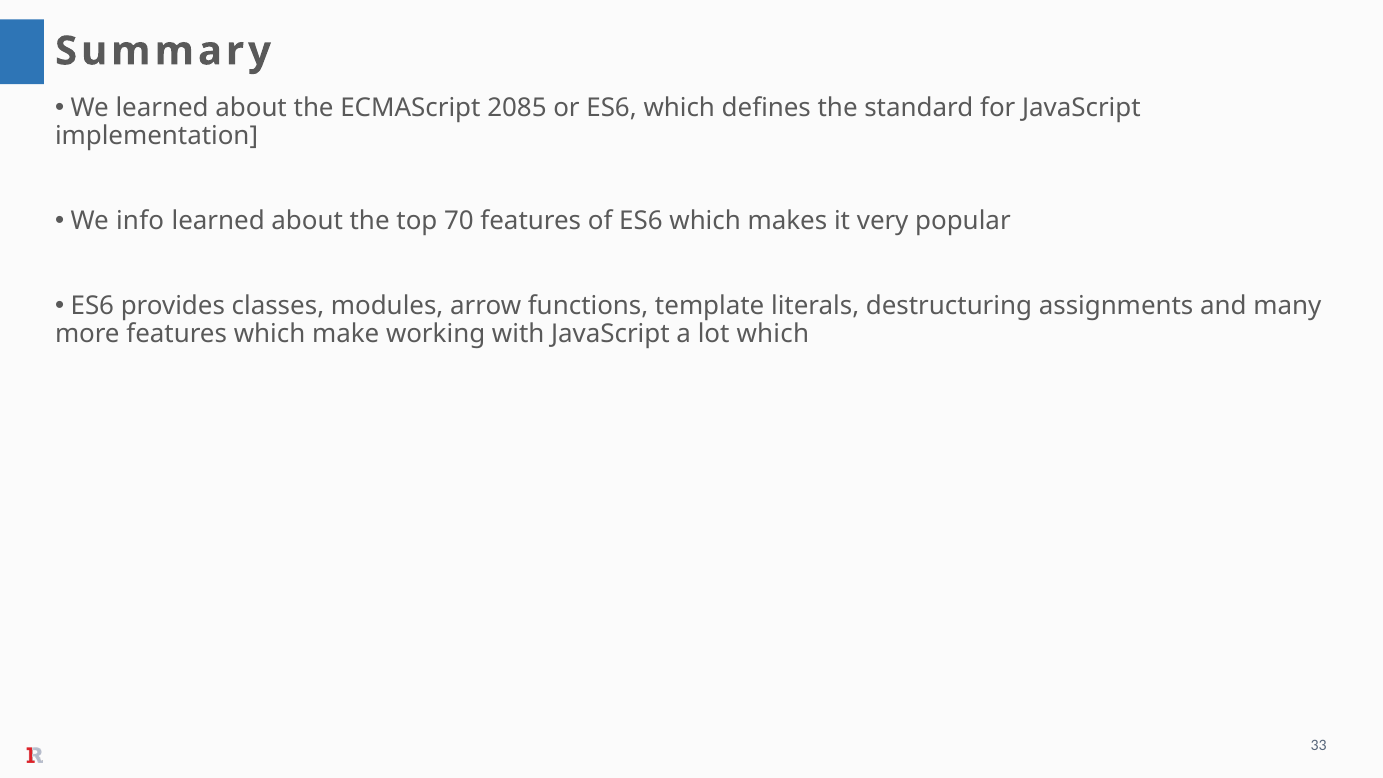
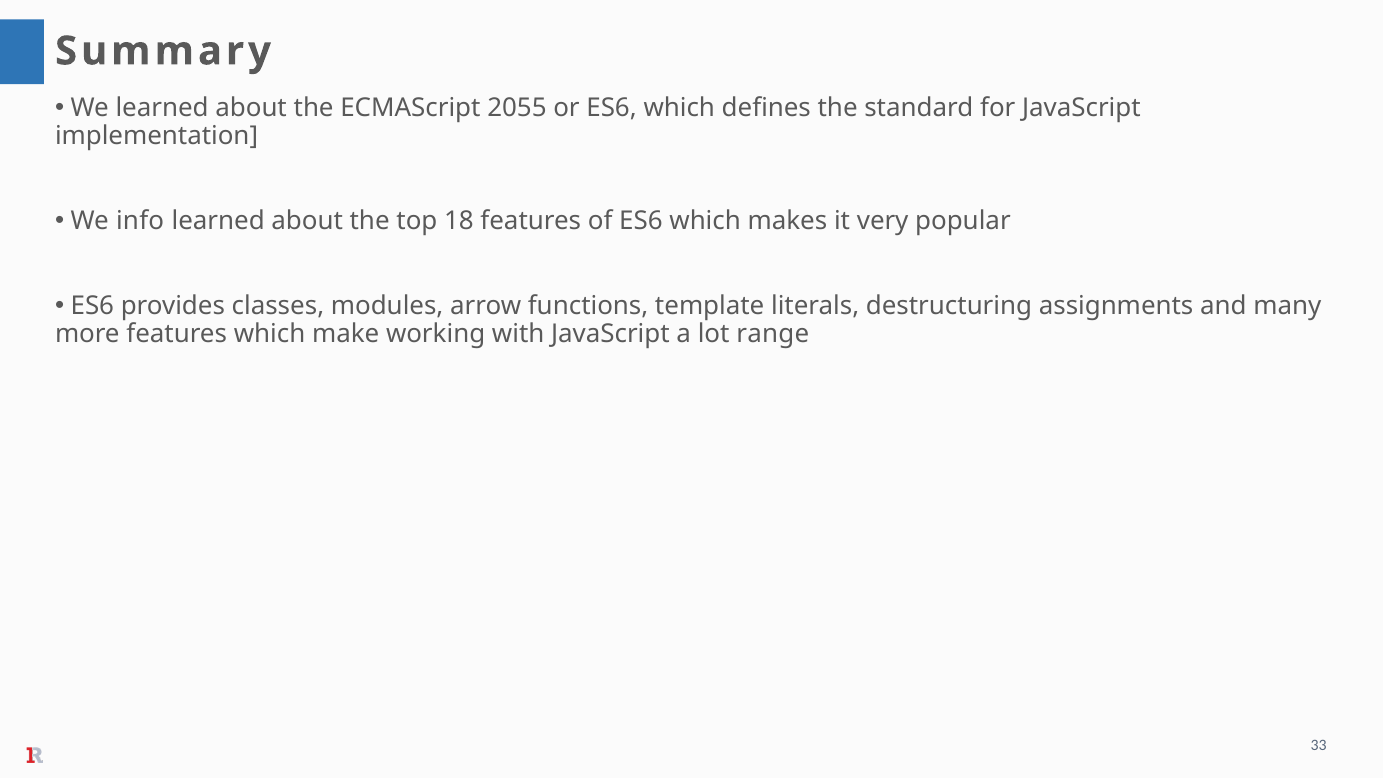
2085: 2085 -> 2055
70: 70 -> 18
lot which: which -> range
